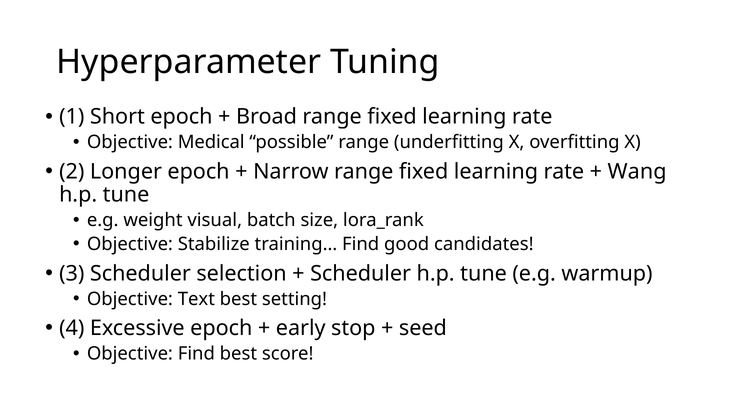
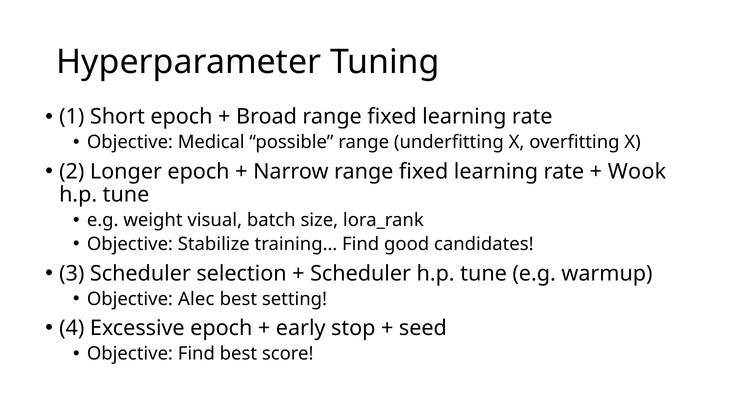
Wang: Wang -> Wook
Text: Text -> Alec
